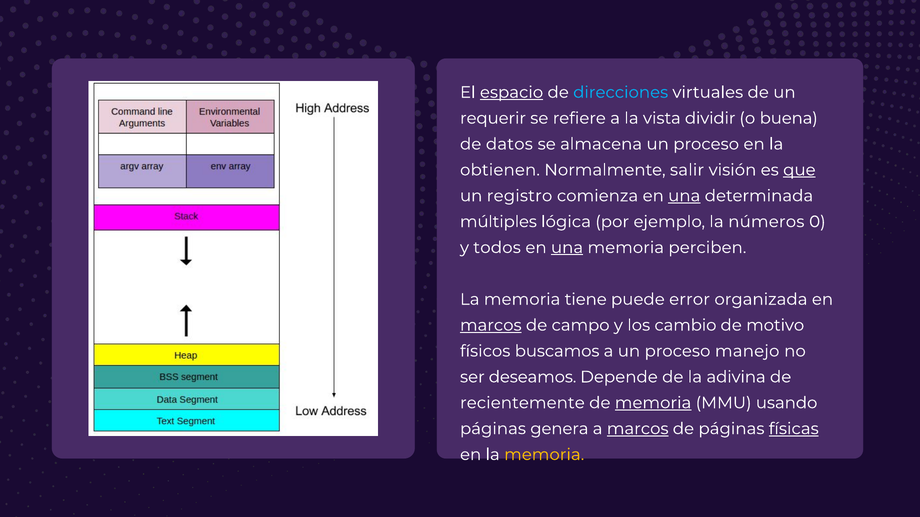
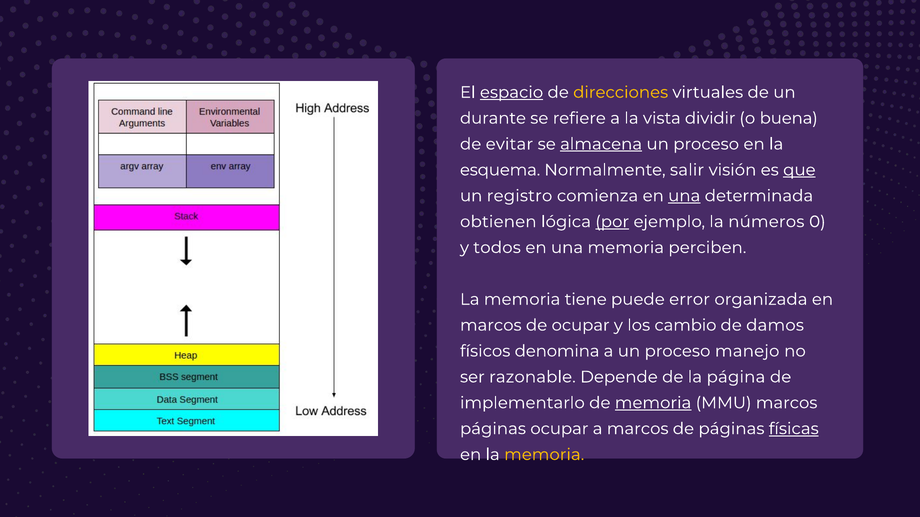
direcciones colour: light blue -> yellow
requerir: requerir -> durante
datos: datos -> evitar
almacena underline: none -> present
obtienen: obtienen -> esquema
múltiples: múltiples -> obtienen
por underline: none -> present
una at (567, 248) underline: present -> none
marcos at (491, 326) underline: present -> none
de campo: campo -> ocupar
motivo: motivo -> damos
buscamos: buscamos -> denomina
deseamos: deseamos -> razonable
adivina: adivina -> página
recientemente: recientemente -> implementarlo
MMU usando: usando -> marcos
páginas genera: genera -> ocupar
marcos at (638, 429) underline: present -> none
